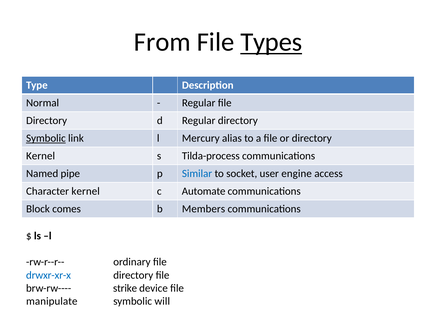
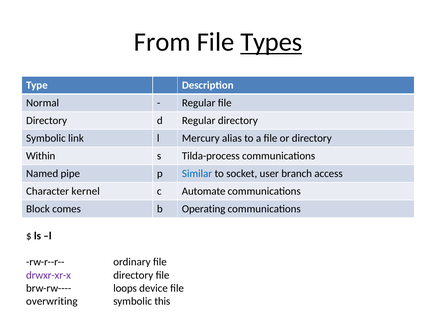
Symbolic at (46, 138) underline: present -> none
Kernel at (41, 156): Kernel -> Within
engine: engine -> branch
Members: Members -> Operating
drwxr-xr-x colour: blue -> purple
strike: strike -> loops
manipulate: manipulate -> overwriting
will: will -> this
